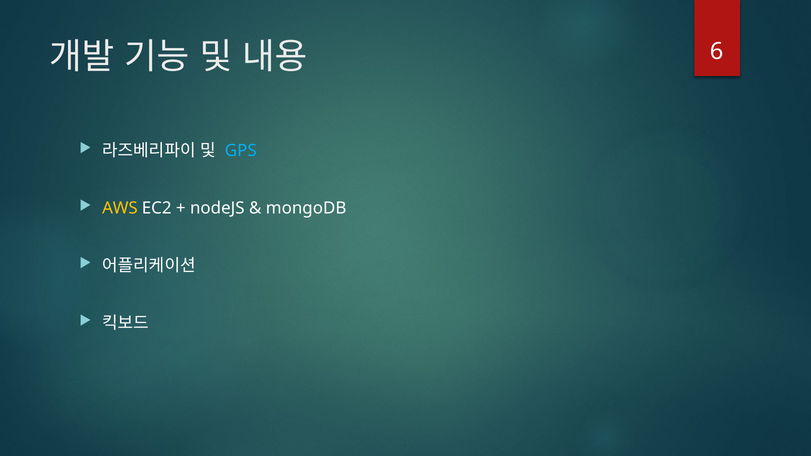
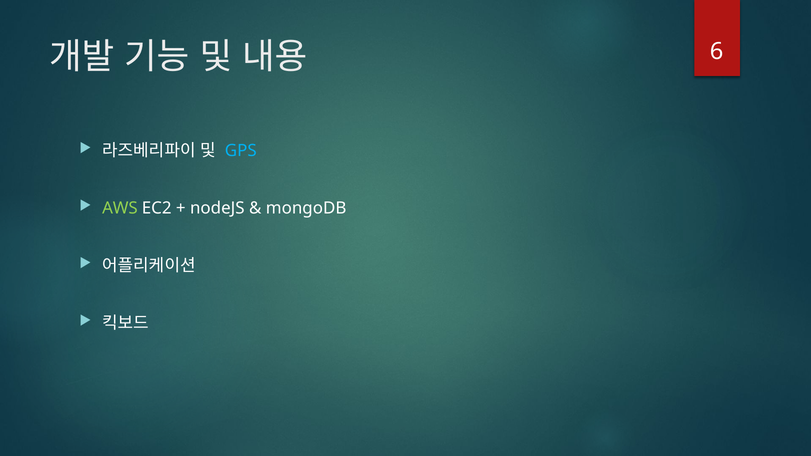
AWS colour: yellow -> light green
